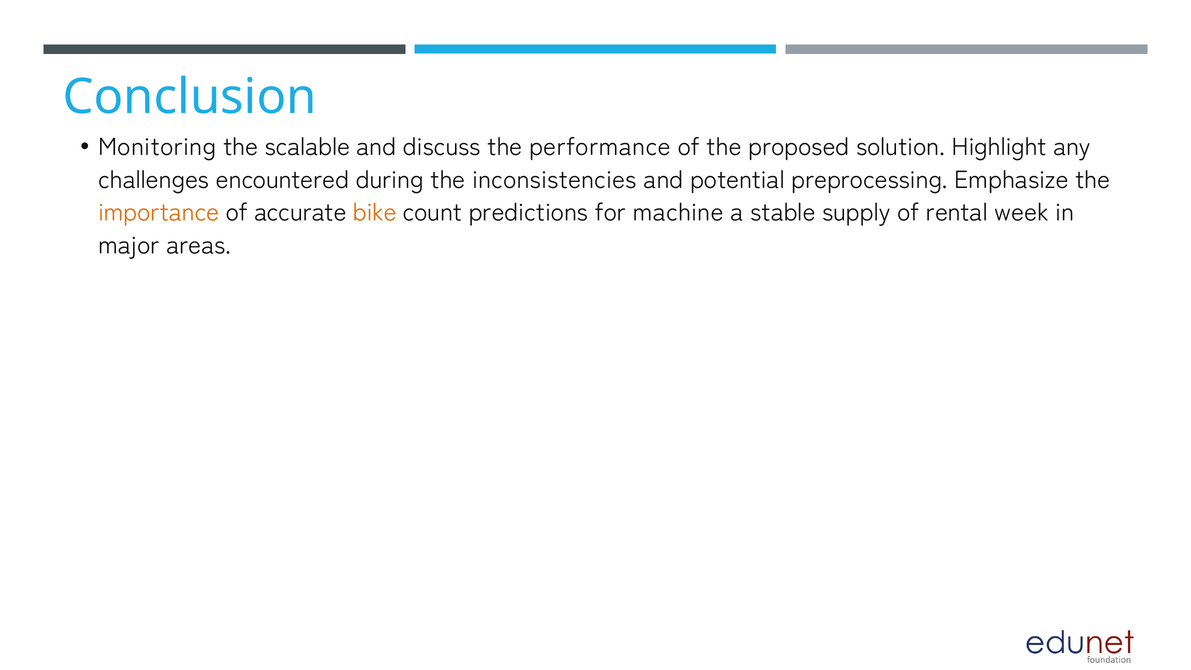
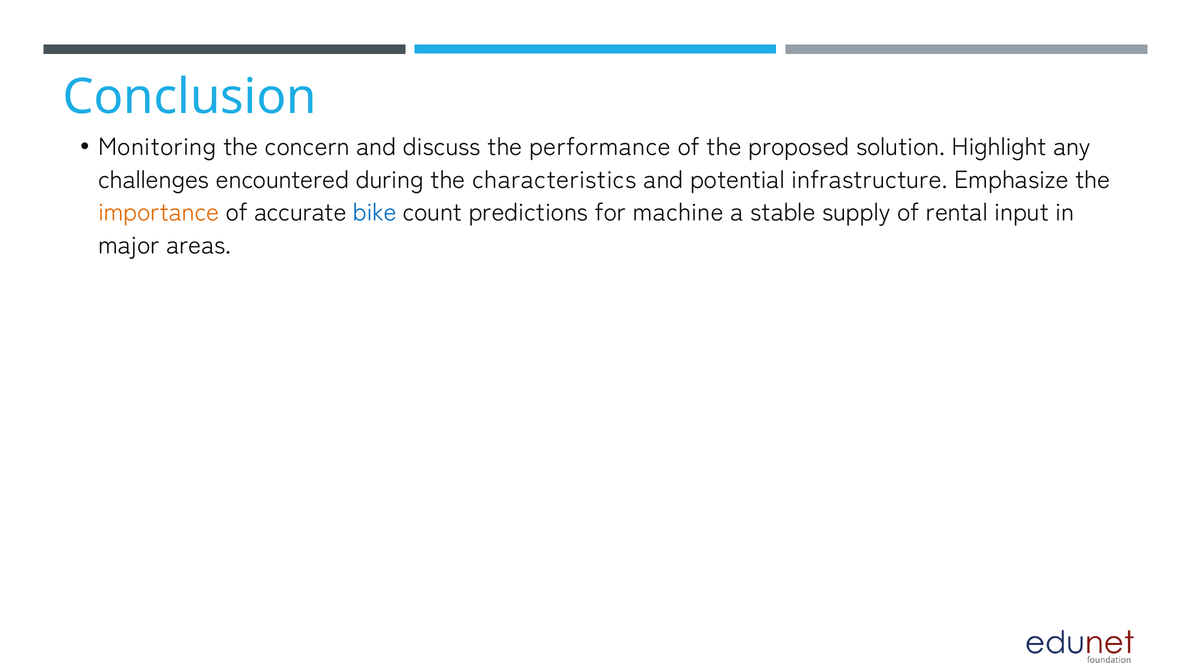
scalable: scalable -> concern
inconsistencies: inconsistencies -> characteristics
preprocessing: preprocessing -> infrastructure
bike colour: orange -> blue
week: week -> input
